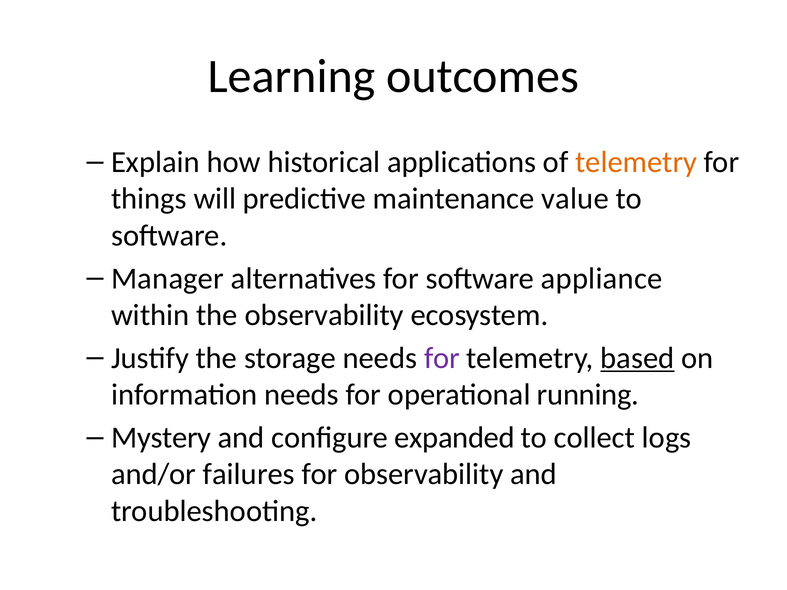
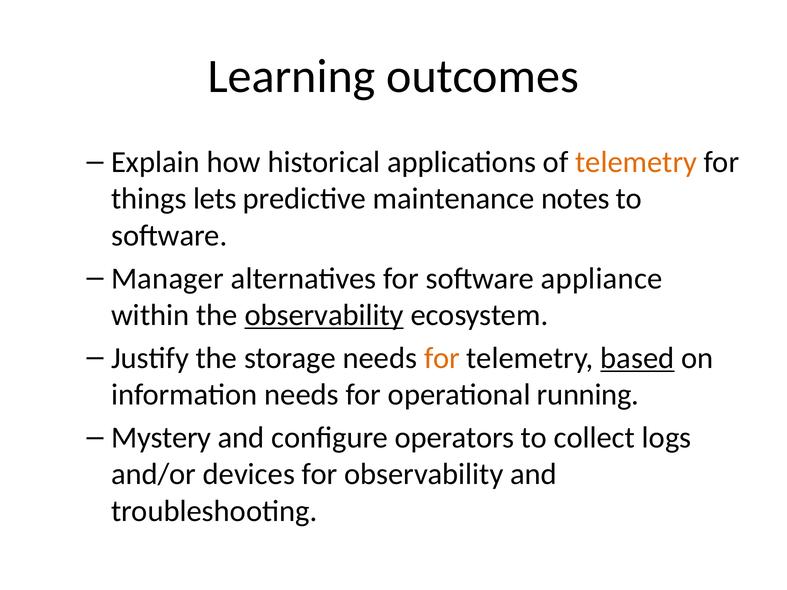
will: will -> lets
value: value -> notes
observability at (324, 315) underline: none -> present
for at (442, 358) colour: purple -> orange
expanded: expanded -> operators
failures: failures -> devices
